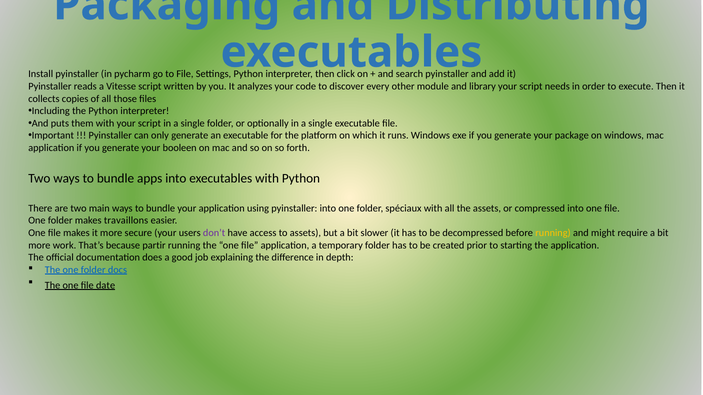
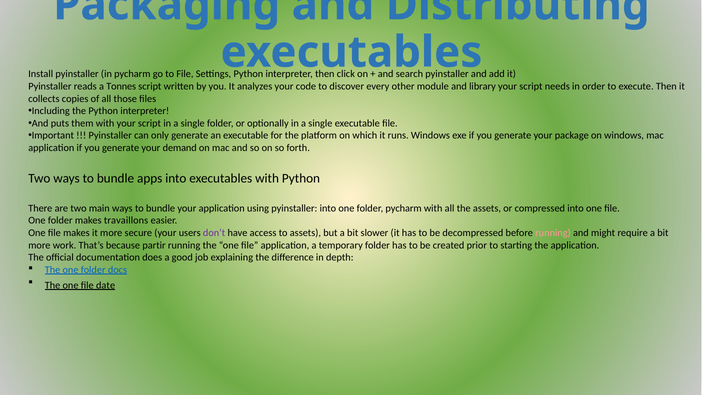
Vitesse: Vitesse -> Tonnes
booleen: booleen -> demand
folder spéciaux: spéciaux -> pycharm
running at (553, 233) colour: yellow -> pink
